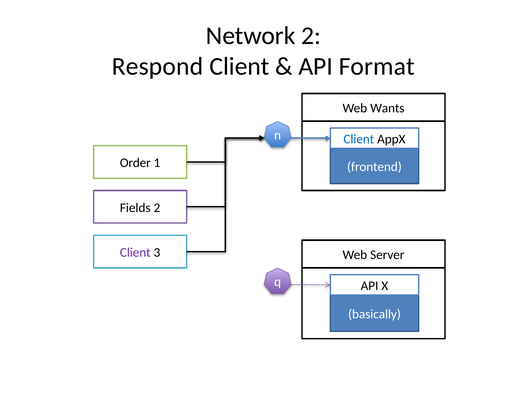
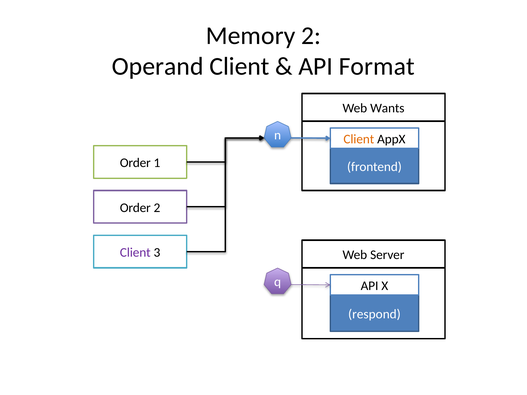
Network: Network -> Memory
Respond: Respond -> Operand
Client at (359, 139) colour: blue -> orange
Fields at (135, 208): Fields -> Order
basically: basically -> respond
